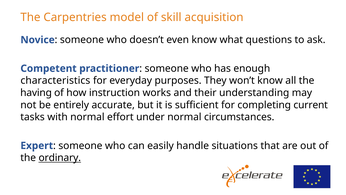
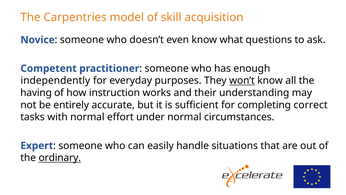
characteristics: characteristics -> independently
won’t underline: none -> present
current: current -> correct
